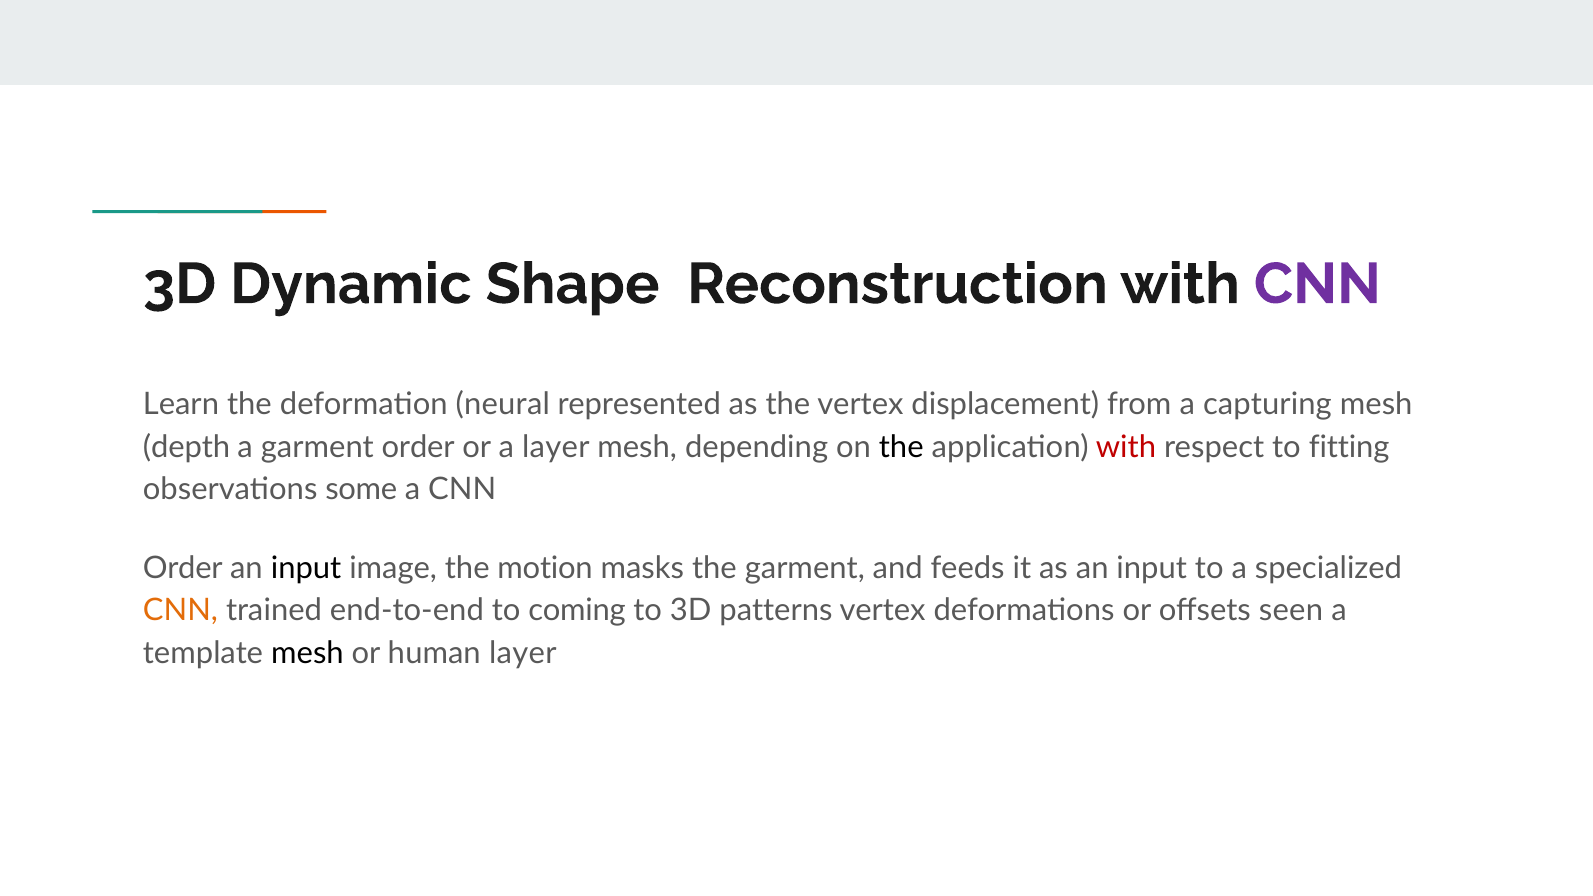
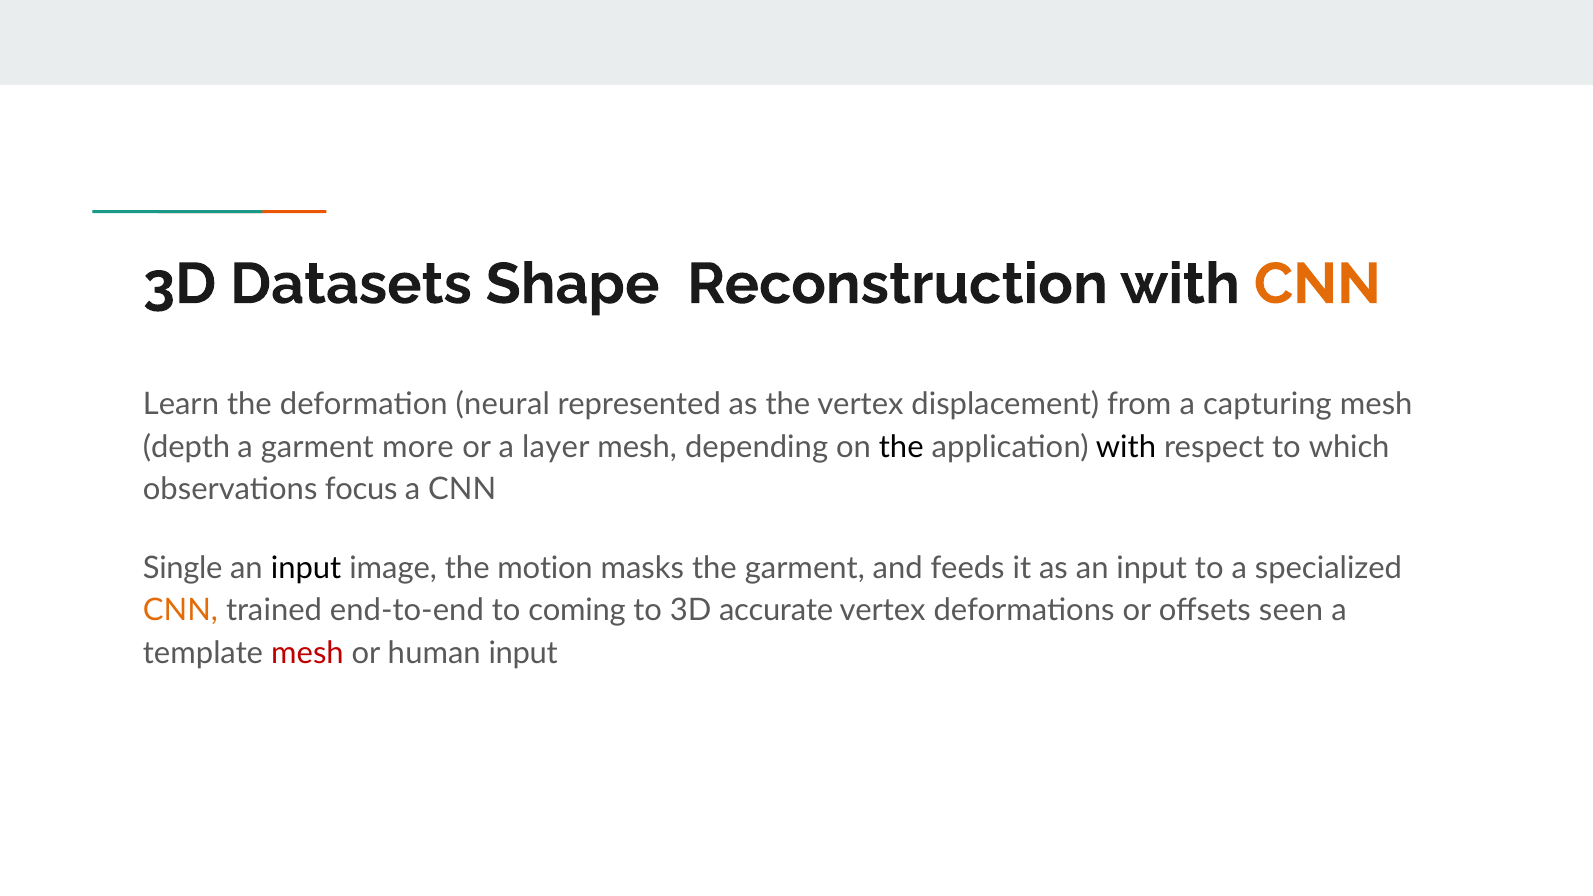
Dynamic: Dynamic -> Datasets
CNN at (1317, 284) colour: purple -> orange
garment order: order -> more
with at (1126, 447) colour: red -> black
fitting: fitting -> which
some: some -> focus
Order at (183, 568): Order -> Single
patterns: patterns -> accurate
mesh at (307, 653) colour: black -> red
human layer: layer -> input
